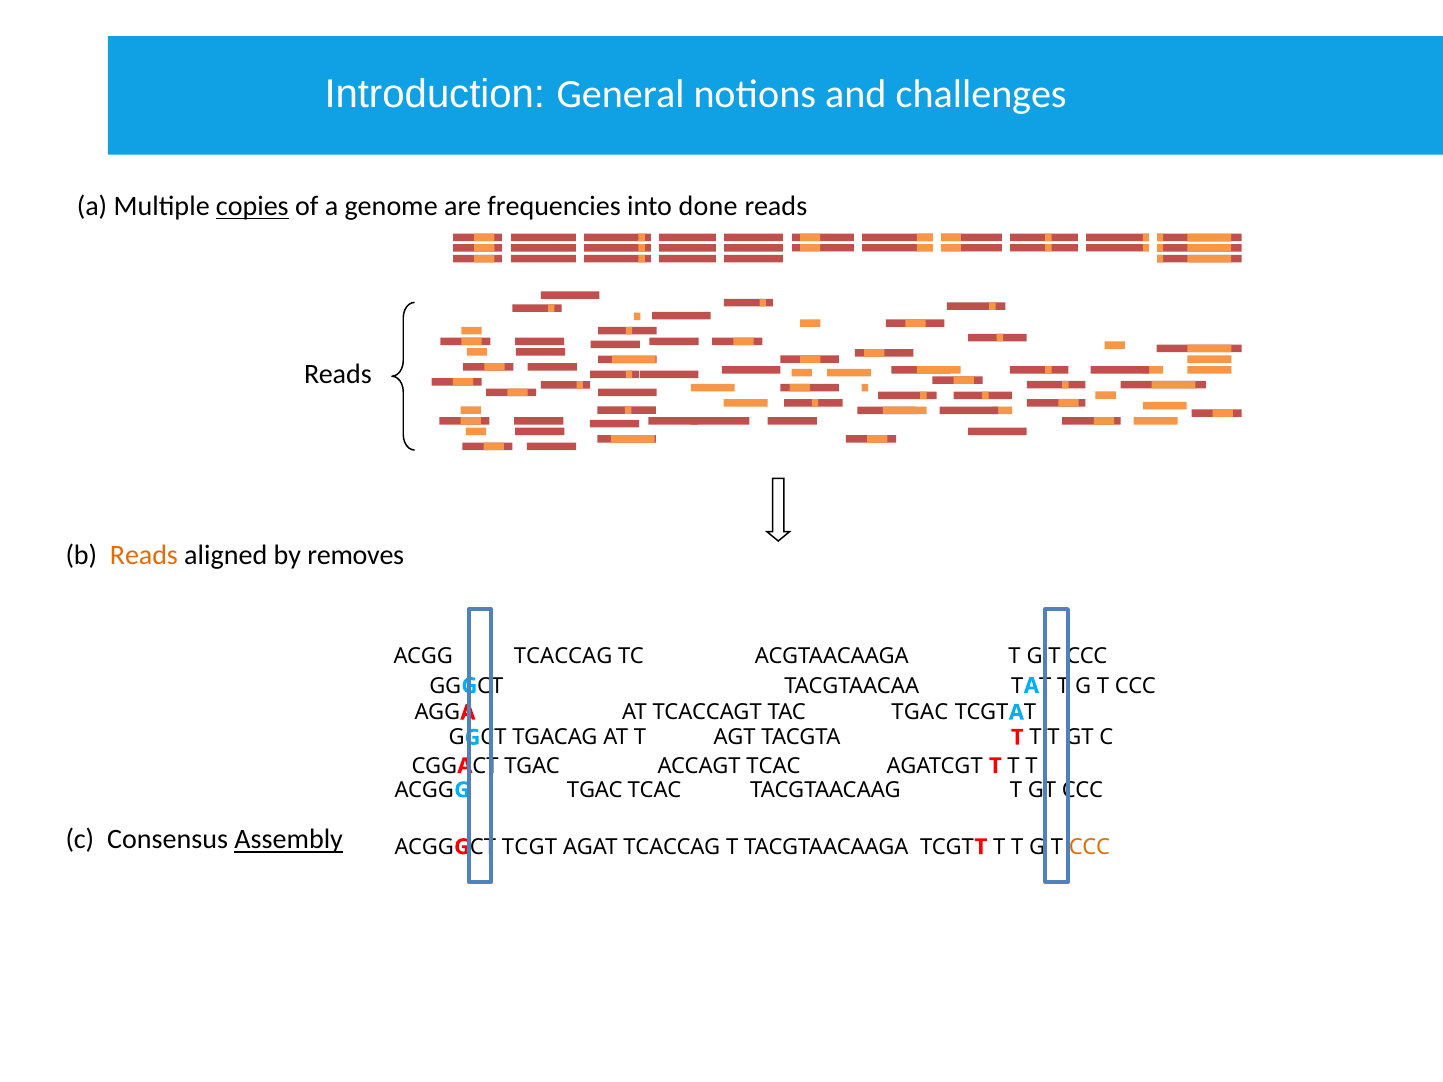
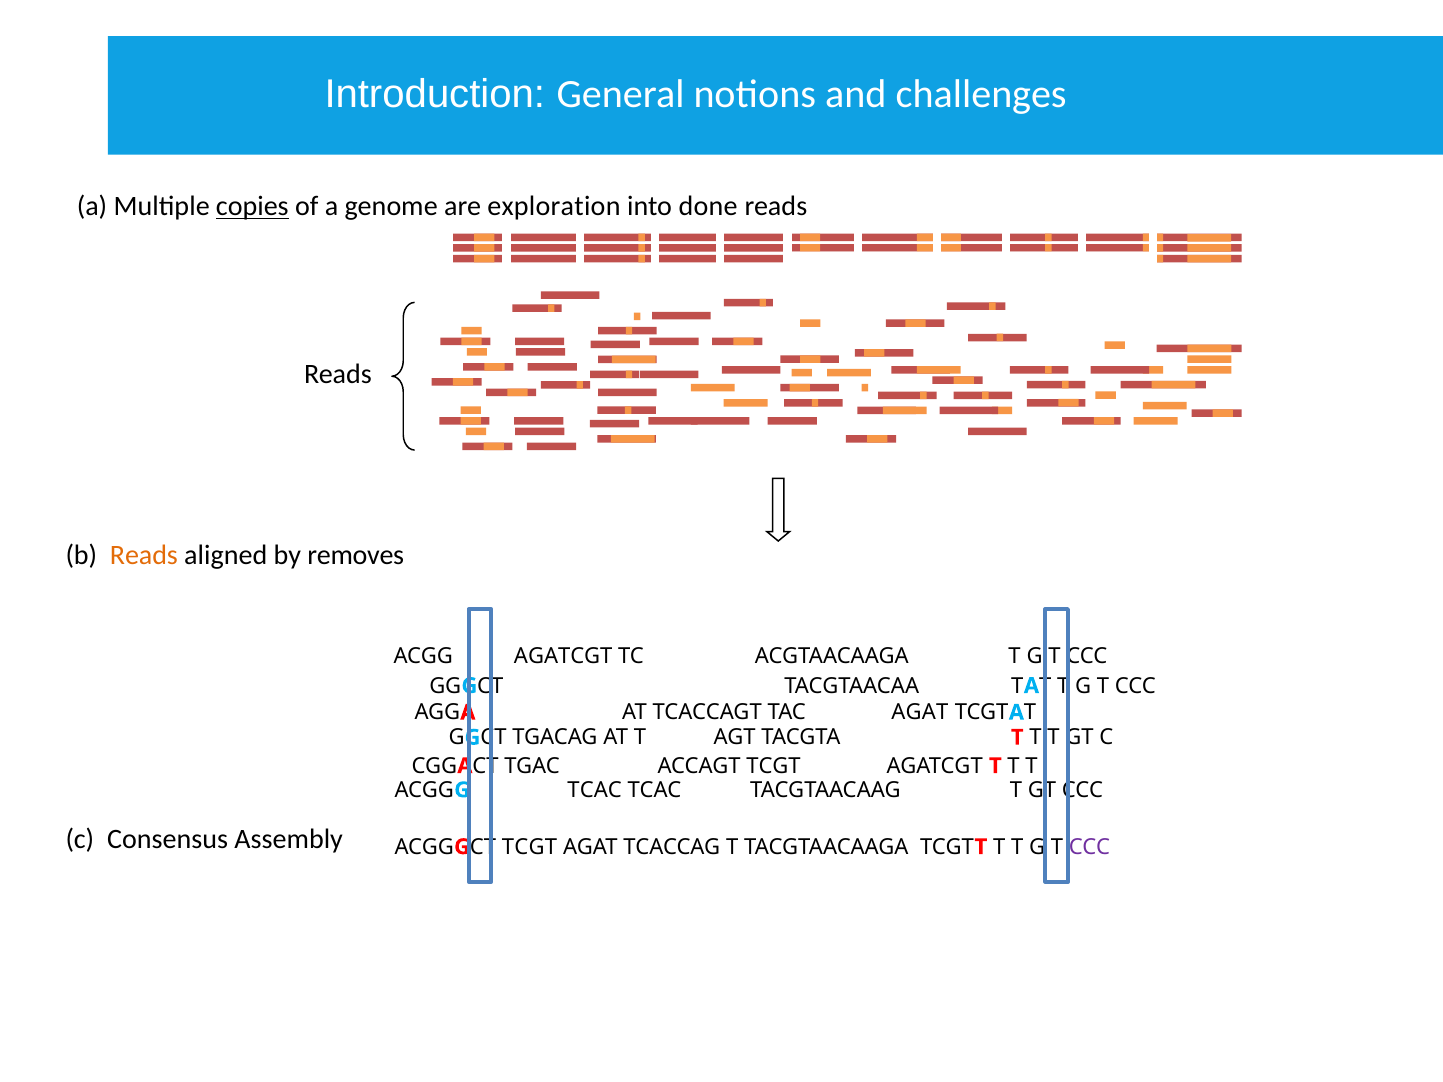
frequencies: frequencies -> exploration
ACGG TCACCAG: TCACCAG -> AGATCGT
TAC TGAC: TGAC -> AGAT
ACCAGT TCAC: TCAC -> TCGT
ACGGG TGAC: TGAC -> TCAC
Assembly underline: present -> none
CCC at (1089, 847) colour: orange -> purple
